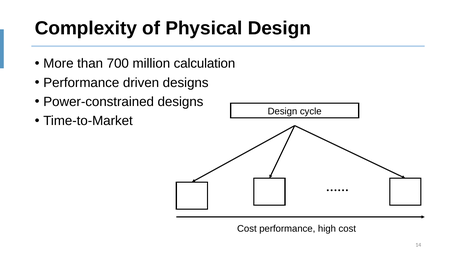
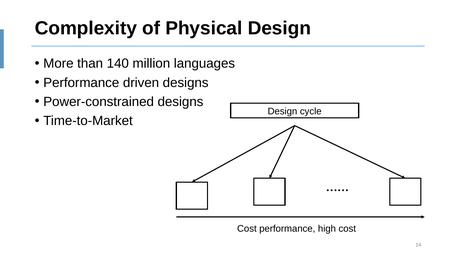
700: 700 -> 140
calculation: calculation -> languages
